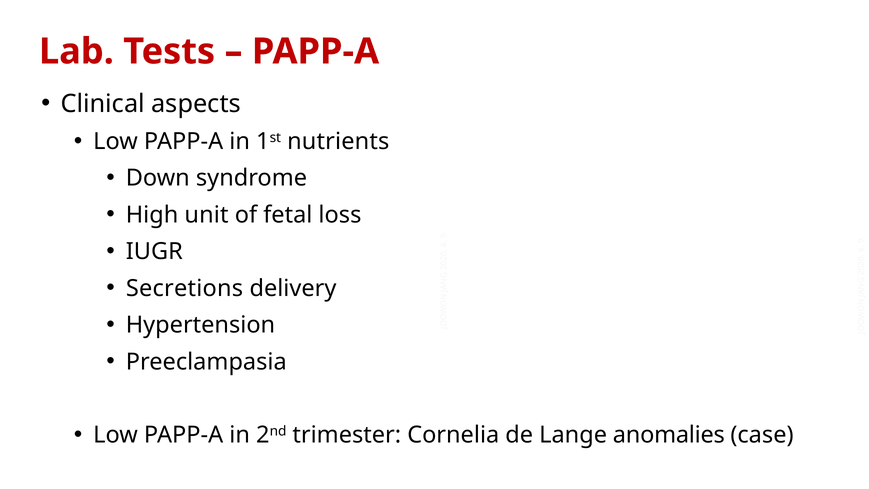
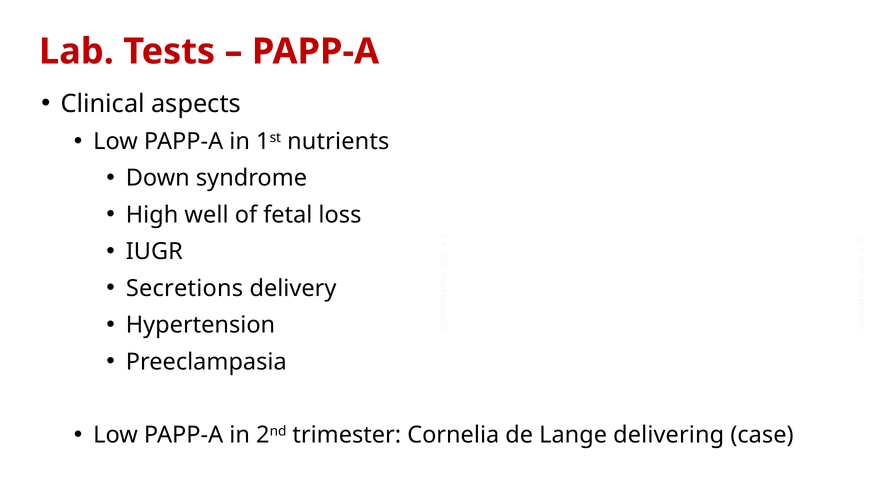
unit: unit -> well
anomalies: anomalies -> delivering
